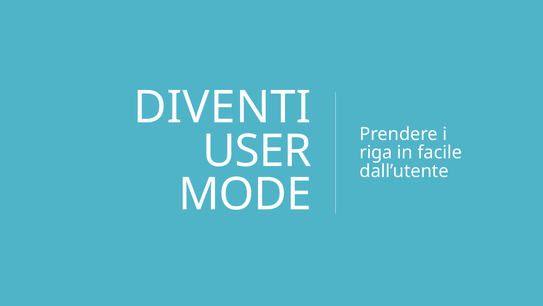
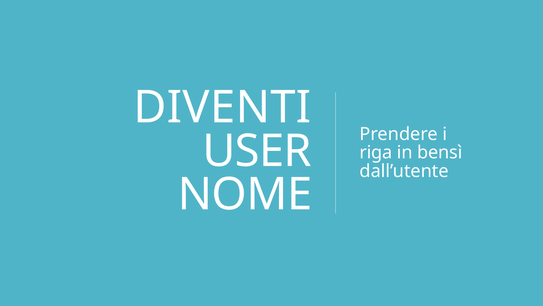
facile: facile -> bensì
MODE: MODE -> NOME
